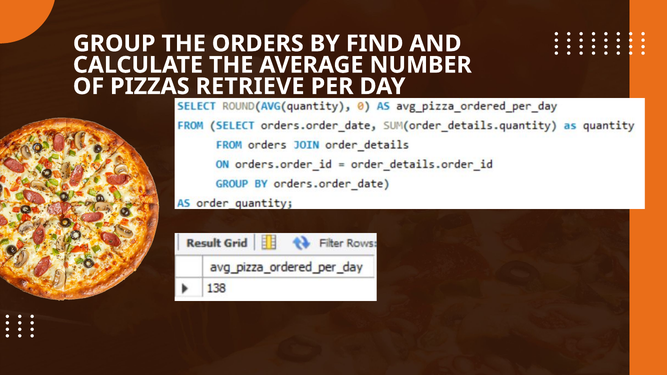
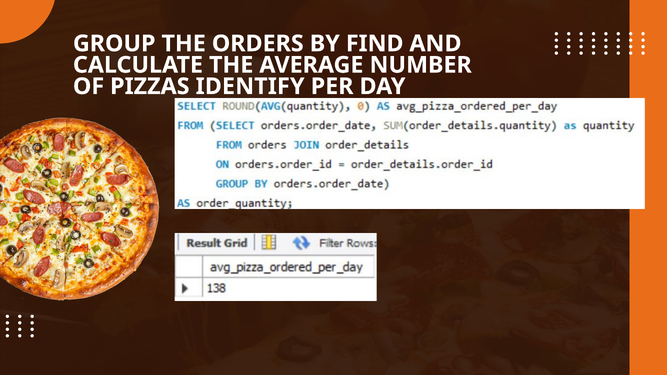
RETRIEVE: RETRIEVE -> IDENTIFY
